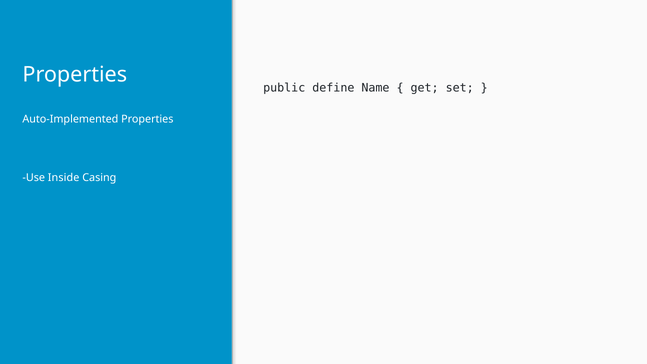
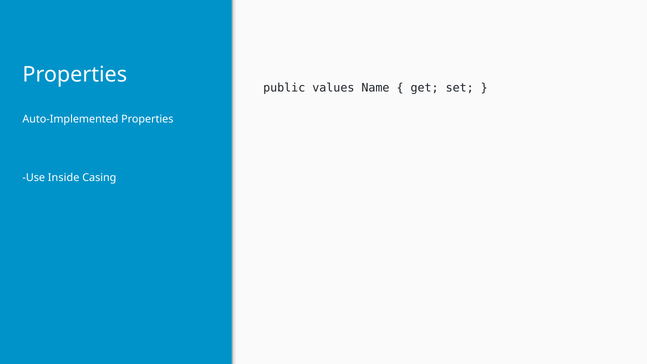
define: define -> values
